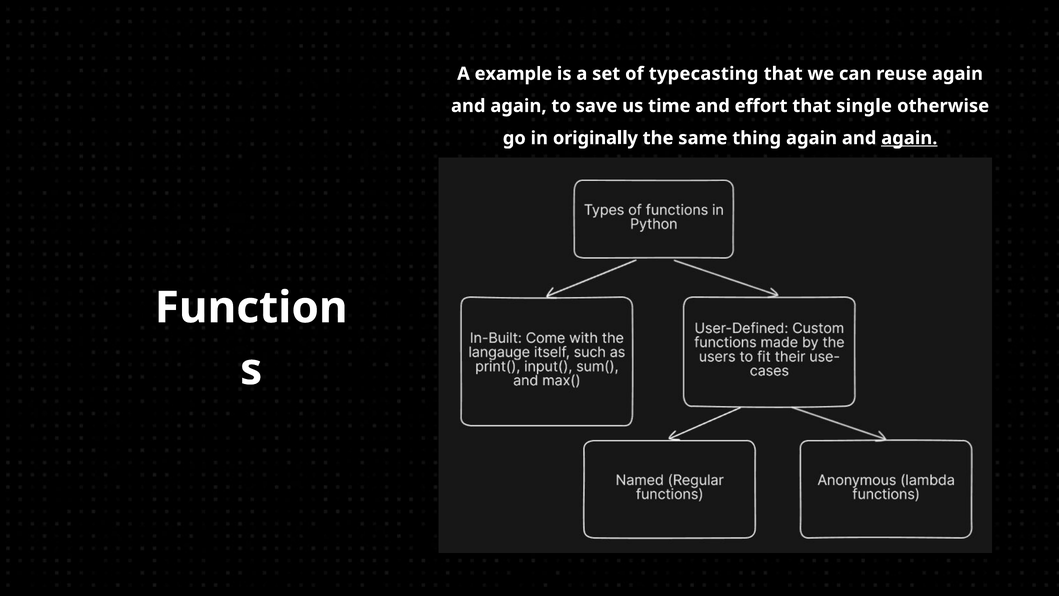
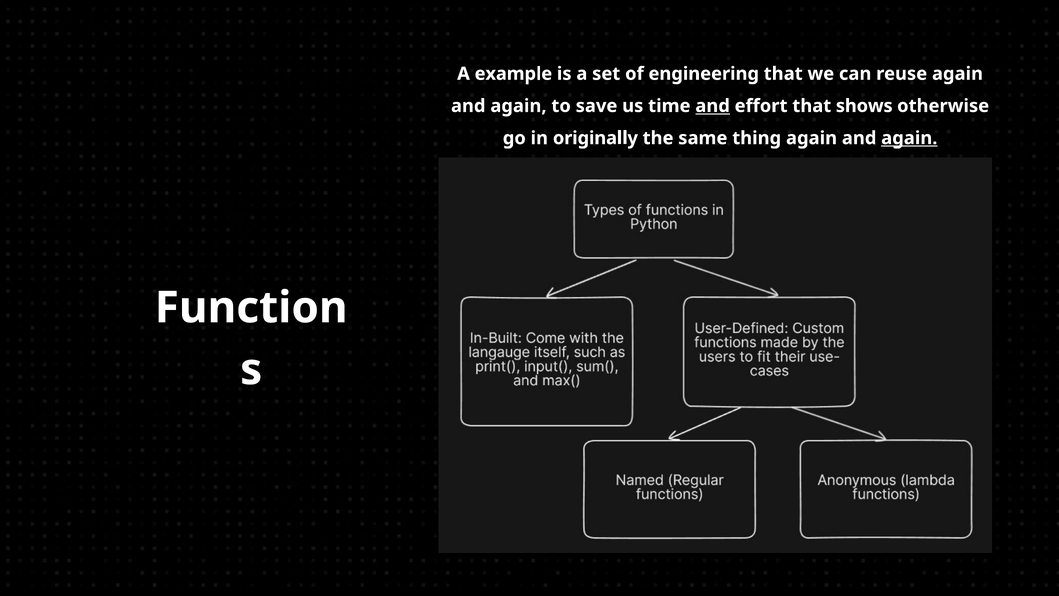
typecasting: typecasting -> engineering
and at (713, 106) underline: none -> present
single: single -> shows
